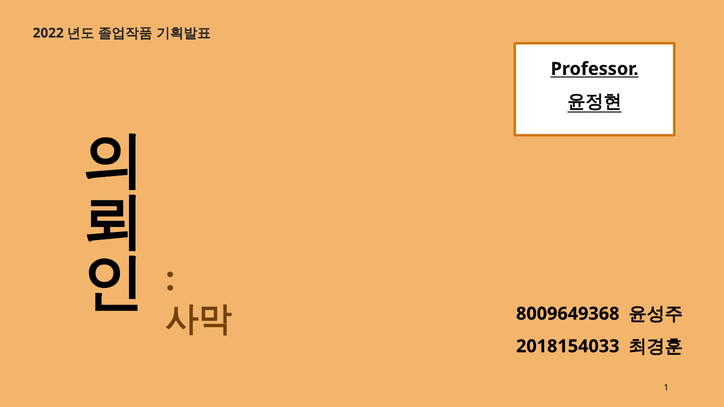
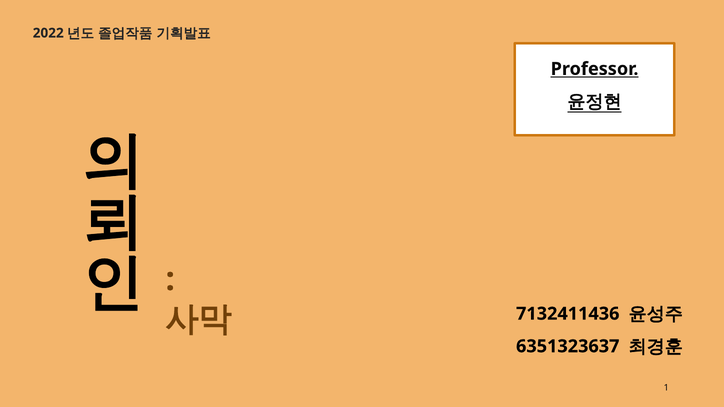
8009649368: 8009649368 -> 7132411436
2018154033: 2018154033 -> 6351323637
